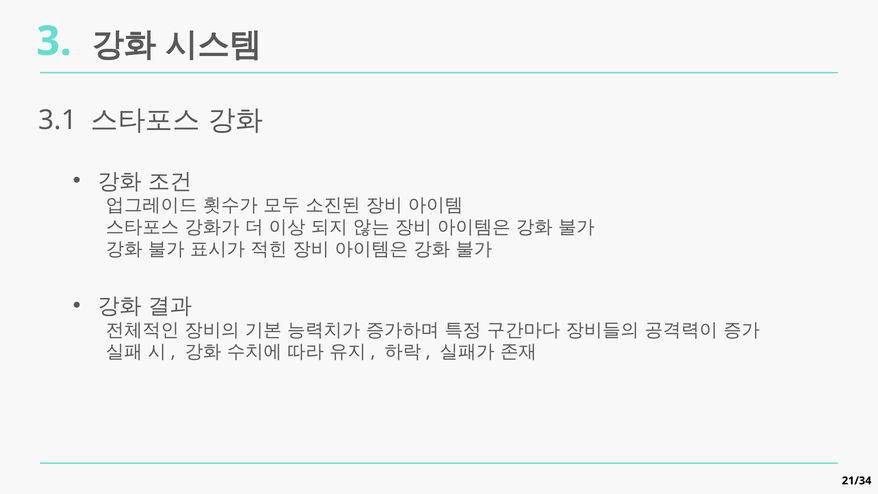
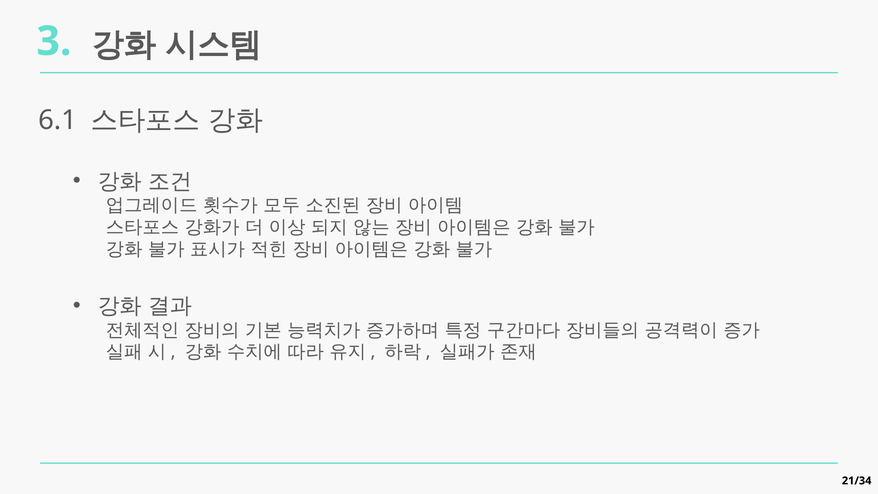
3.1: 3.1 -> 6.1
